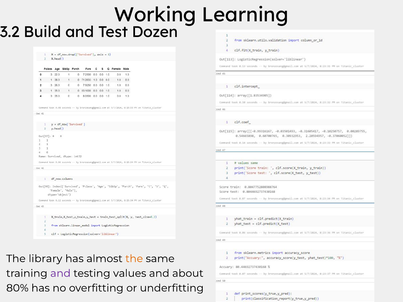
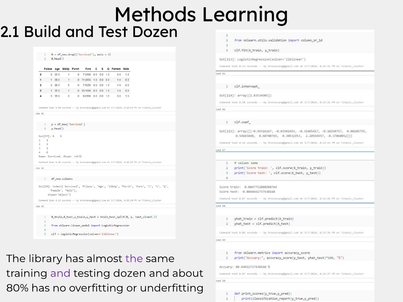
Working: Working -> Methods
3.2: 3.2 -> 2.1
the at (134, 259) colour: orange -> purple
testing values: values -> dozen
